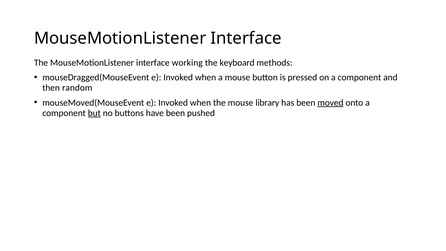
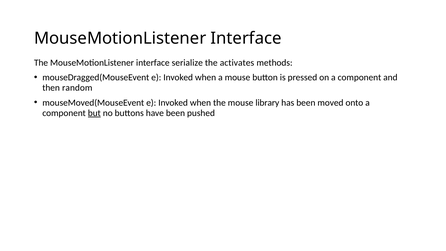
working: working -> serialize
keyboard: keyboard -> activates
moved underline: present -> none
